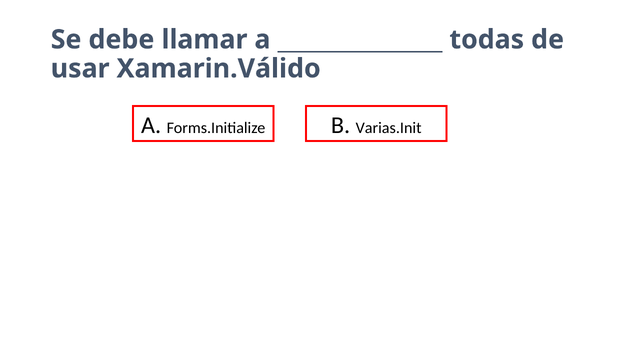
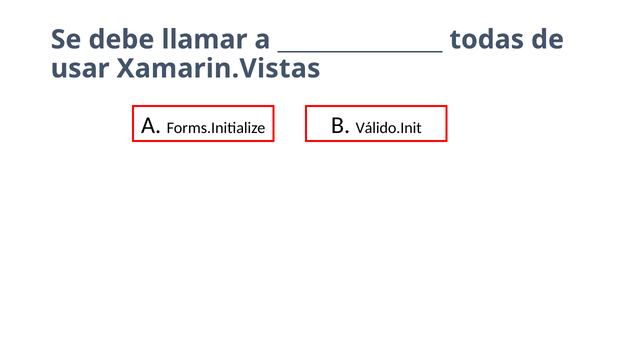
Xamarin.Válido: Xamarin.Válido -> Xamarin.Vistas
Varias.Init: Varias.Init -> Válido.Init
